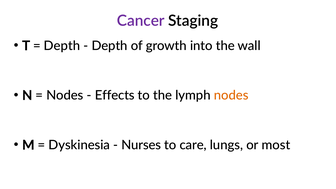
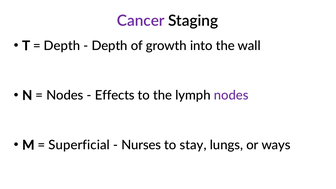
nodes at (231, 95) colour: orange -> purple
Dyskinesia: Dyskinesia -> Superficial
care: care -> stay
most: most -> ways
